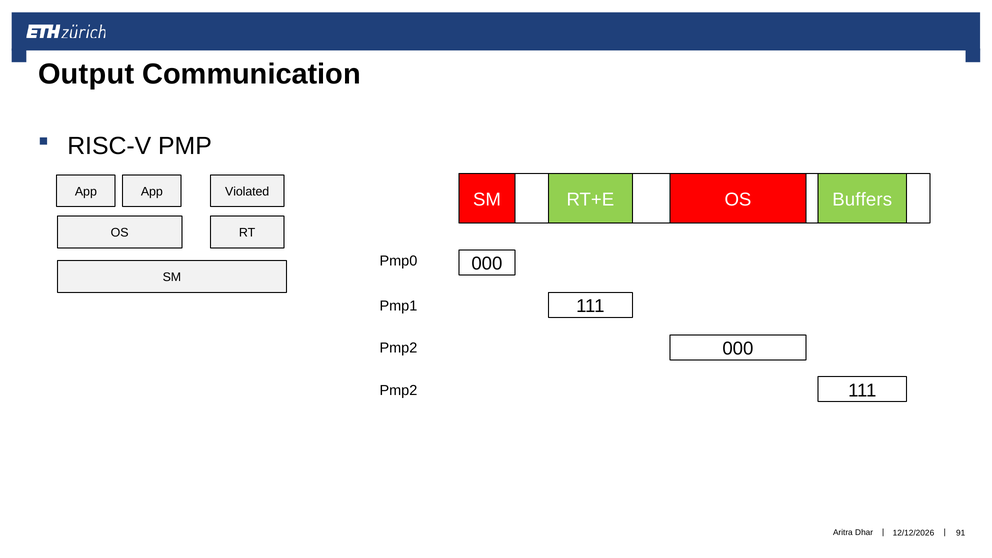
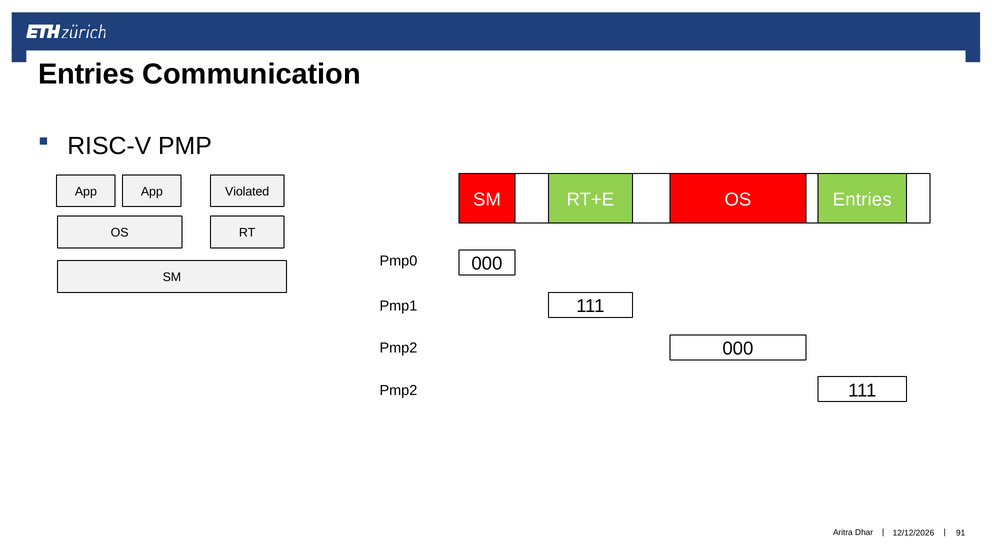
Output at (86, 74): Output -> Entries
OS Buffers: Buffers -> Entries
